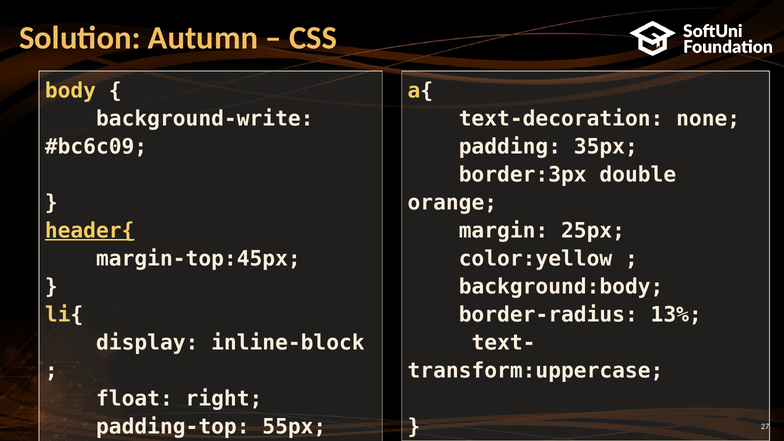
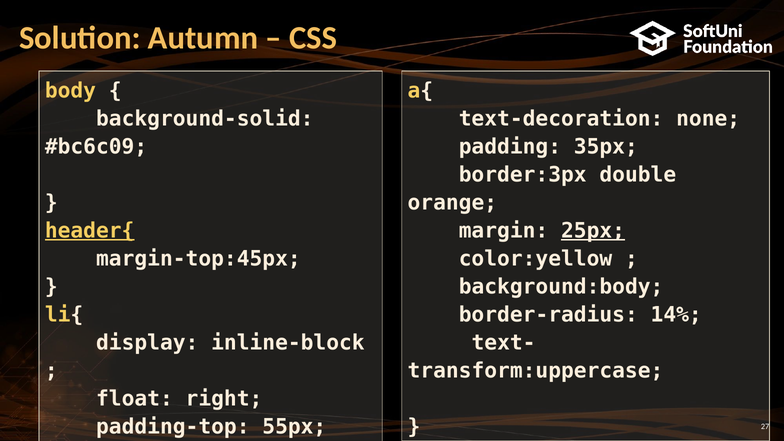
background-write: background-write -> background-solid
25px underline: none -> present
13%: 13% -> 14%
